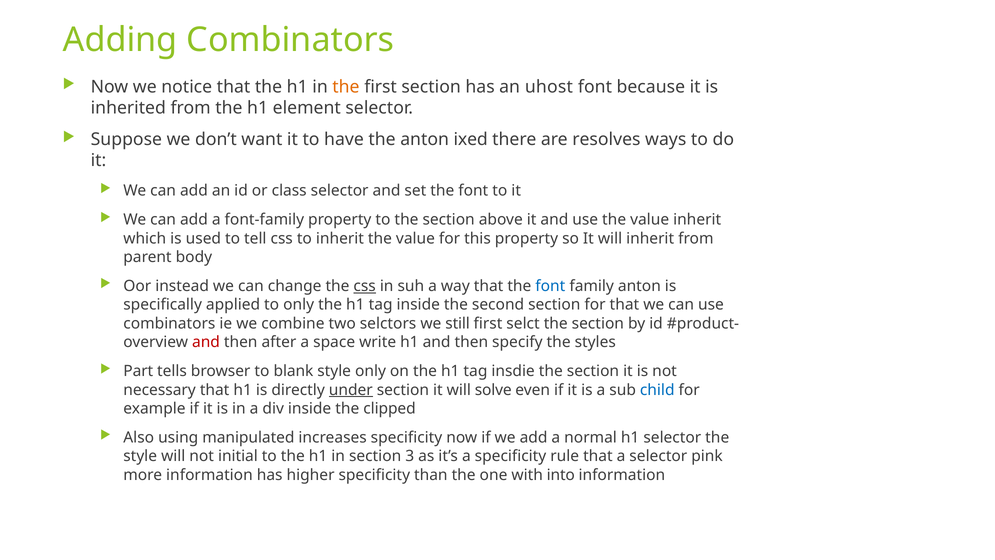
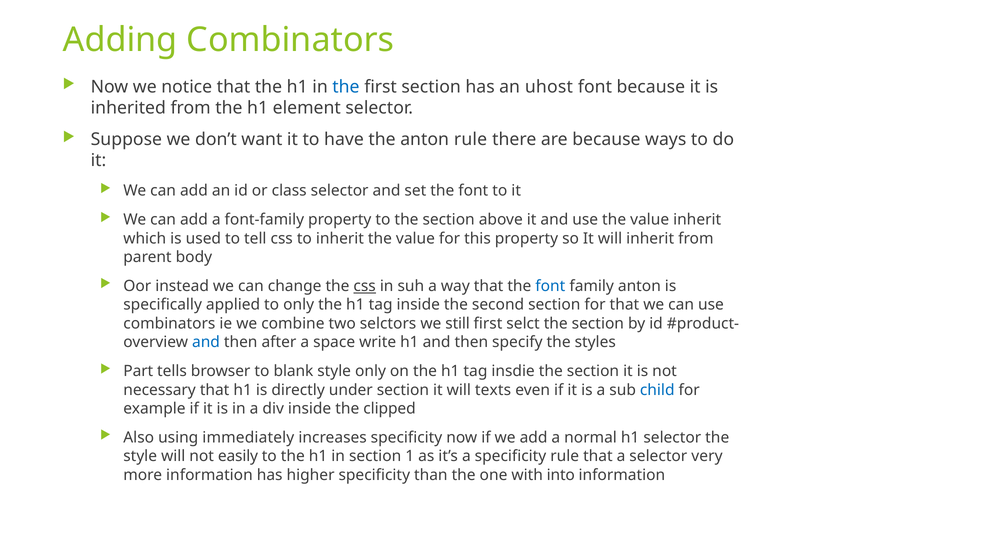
the at (346, 87) colour: orange -> blue
anton ixed: ixed -> rule
are resolves: resolves -> because
and at (206, 342) colour: red -> blue
under underline: present -> none
solve: solve -> texts
manipulated: manipulated -> immediately
initial: initial -> easily
3: 3 -> 1
pink: pink -> very
